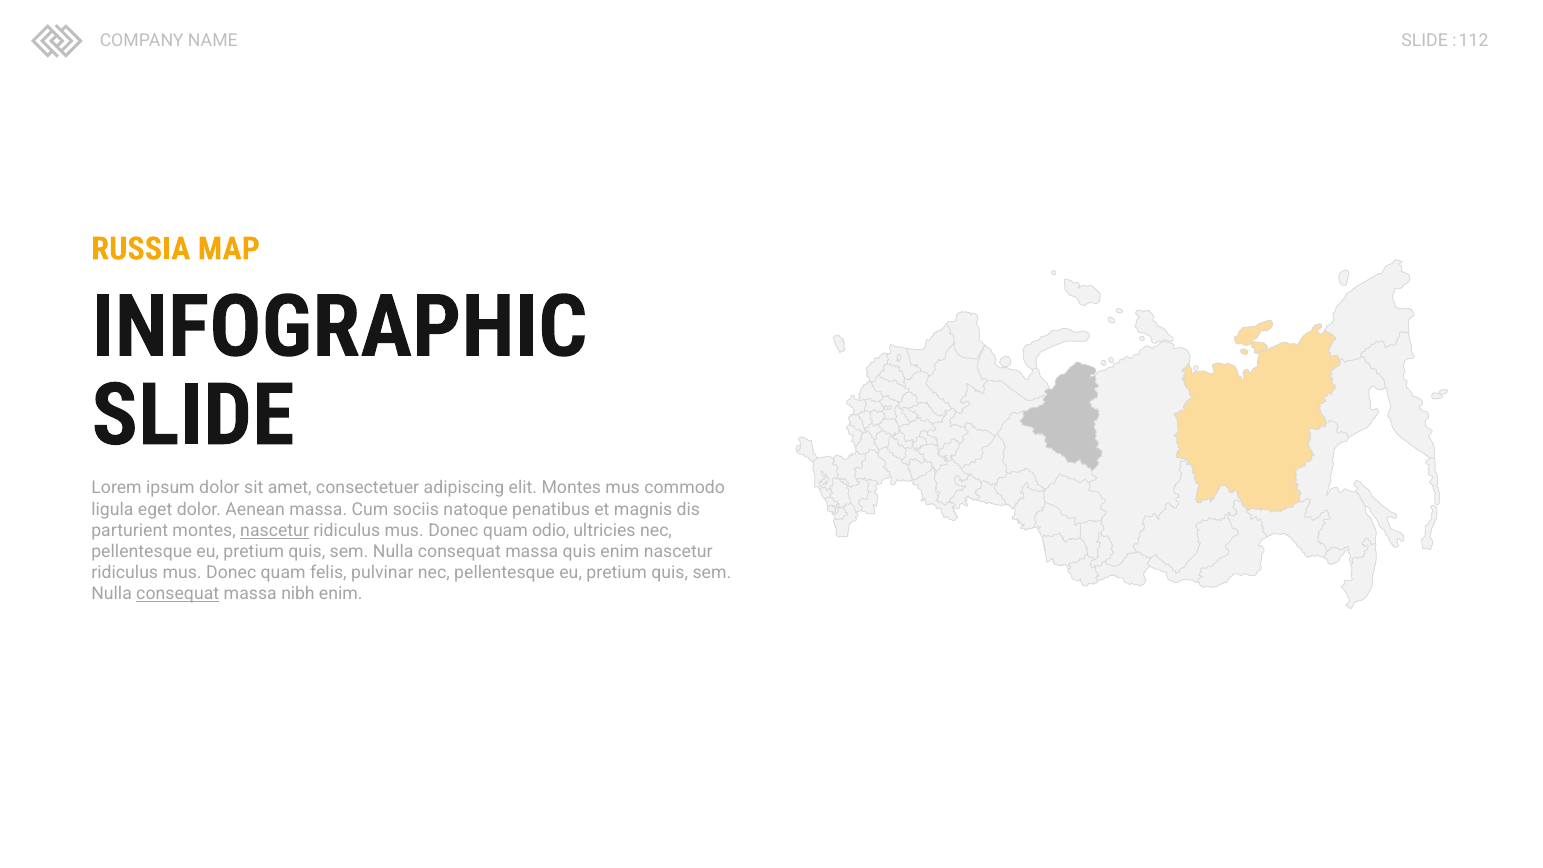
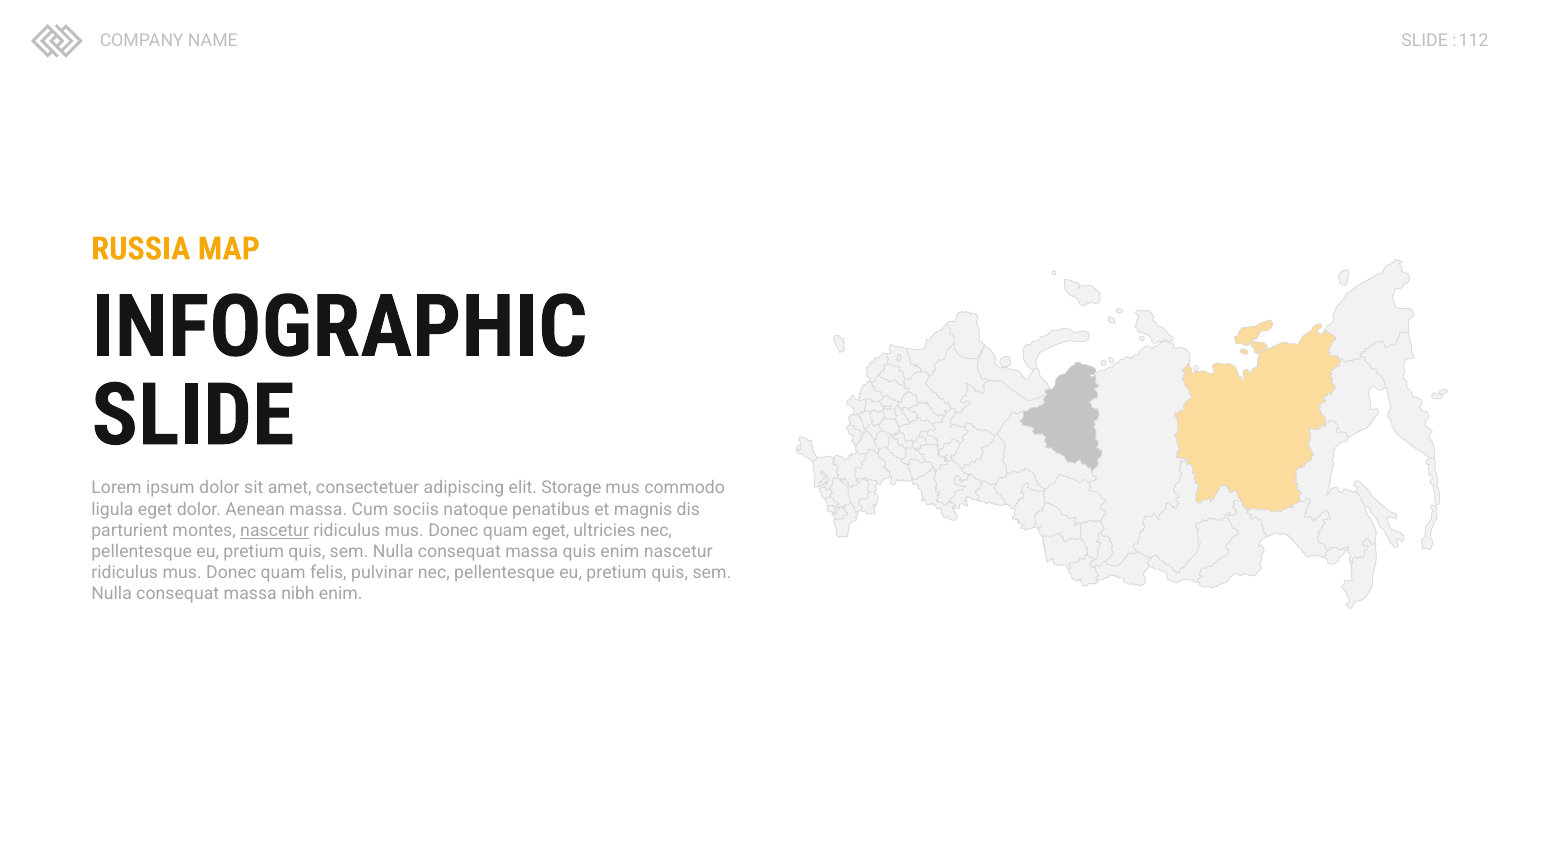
elit Montes: Montes -> Storage
quam odio: odio -> eget
consequat at (178, 594) underline: present -> none
